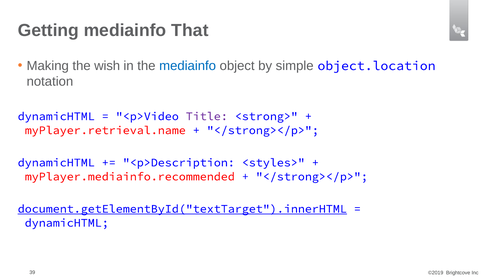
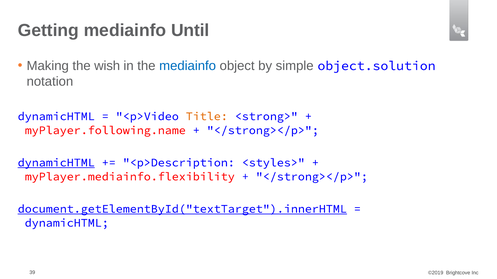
That: That -> Until
object.location: object.location -> object.solution
Title colour: purple -> orange
myPlayer.retrieval.name: myPlayer.retrieval.name -> myPlayer.following.name
dynamicHTML at (56, 163) underline: none -> present
myPlayer.mediainfo.recommended: myPlayer.mediainfo.recommended -> myPlayer.mediainfo.flexibility
